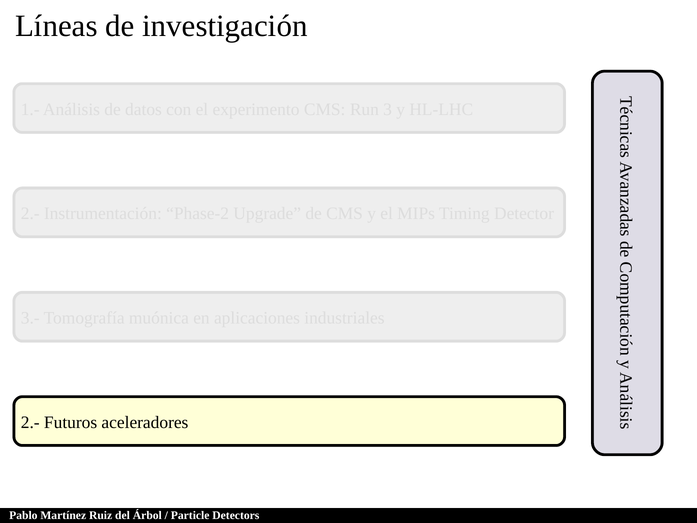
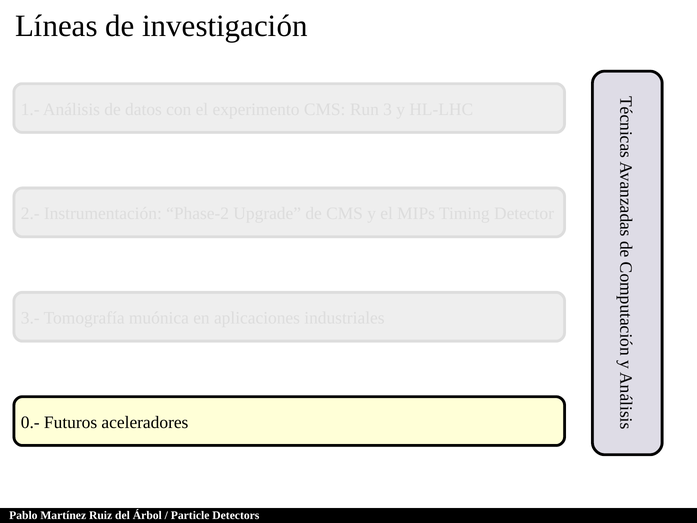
2.- at (30, 422): 2.- -> 0.-
